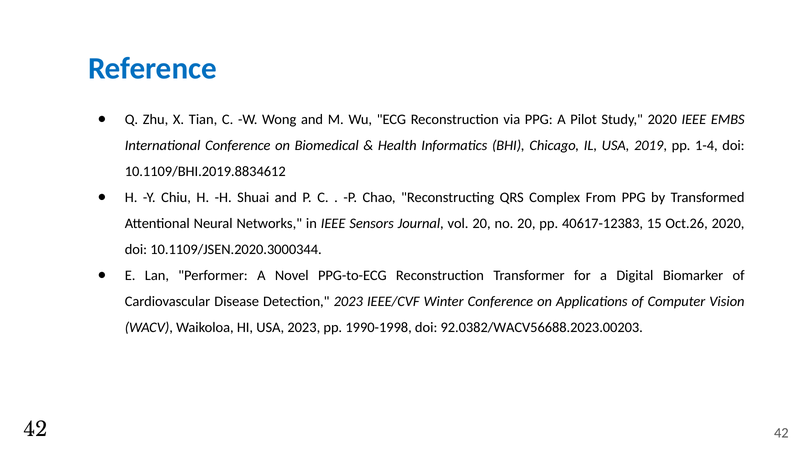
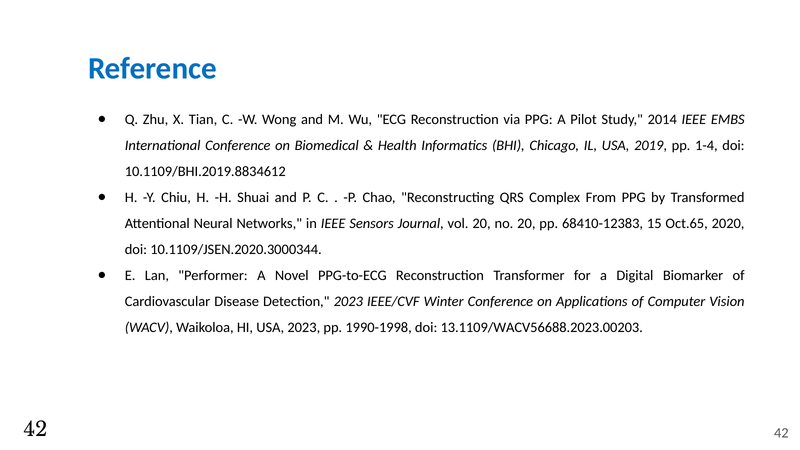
Study 2020: 2020 -> 2014
40617-12383: 40617-12383 -> 68410-12383
Oct.26: Oct.26 -> Oct.65
92.0382/WACV56688.2023.00203: 92.0382/WACV56688.2023.00203 -> 13.1109/WACV56688.2023.00203
